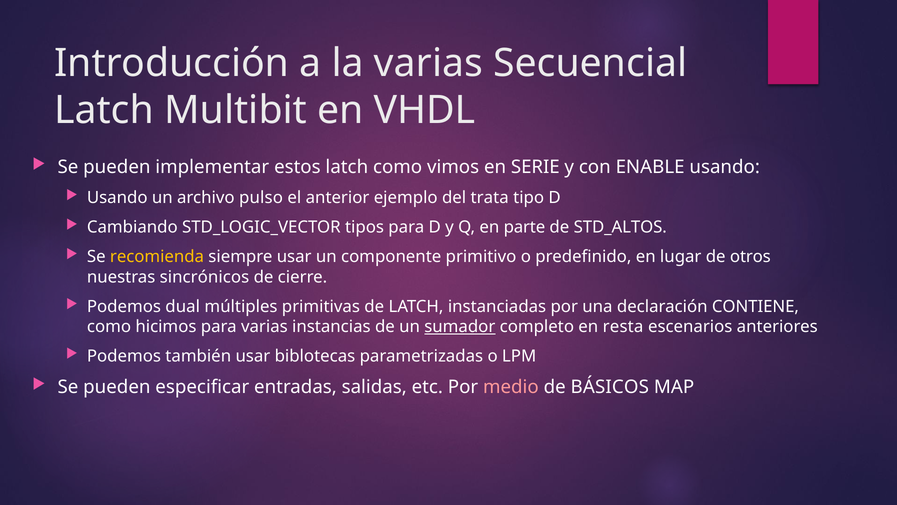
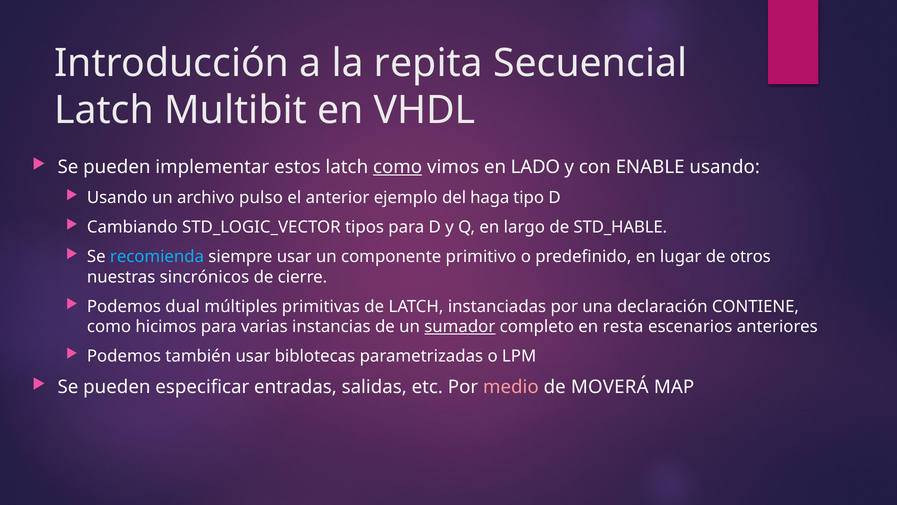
la varias: varias -> repita
como at (398, 167) underline: none -> present
SERIE: SERIE -> LADO
trata: trata -> haga
parte: parte -> largo
STD_ALTOS: STD_ALTOS -> STD_HABLE
recomienda colour: yellow -> light blue
BÁSICOS: BÁSICOS -> MOVERÁ
